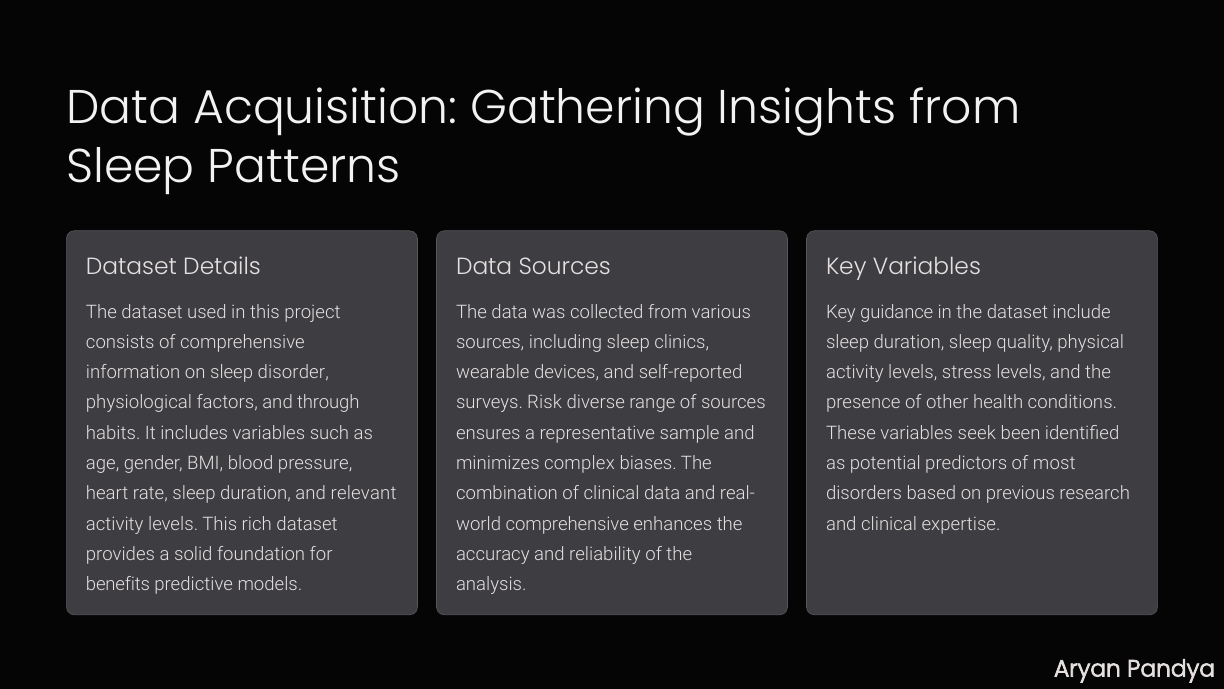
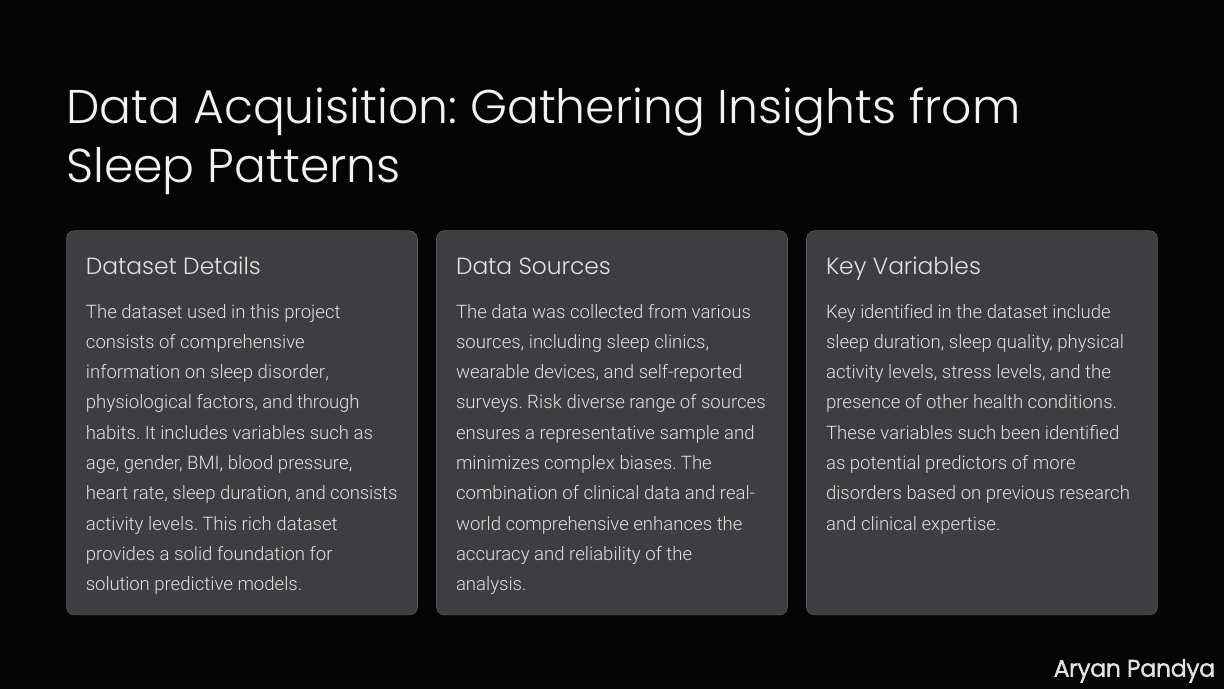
Key guidance: guidance -> identified
These variables seek: seek -> such
most: most -> more
and relevant: relevant -> consists
benefits: benefits -> solution
